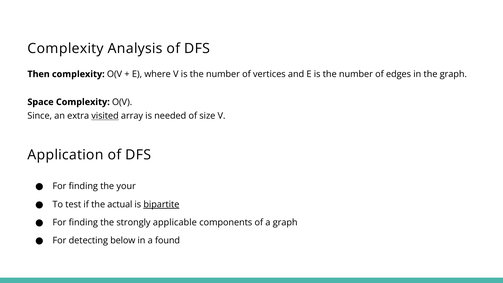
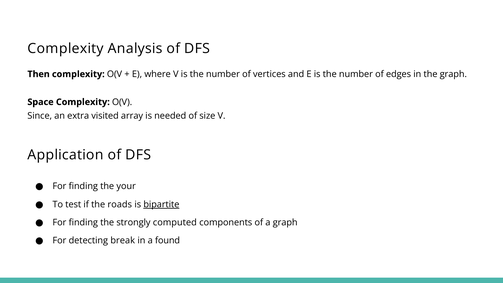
visited underline: present -> none
actual: actual -> roads
applicable: applicable -> computed
below: below -> break
